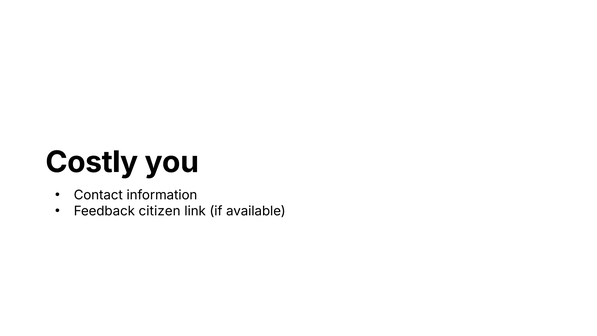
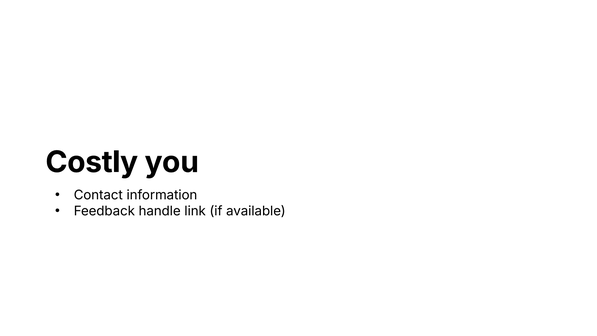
citizen: citizen -> handle
